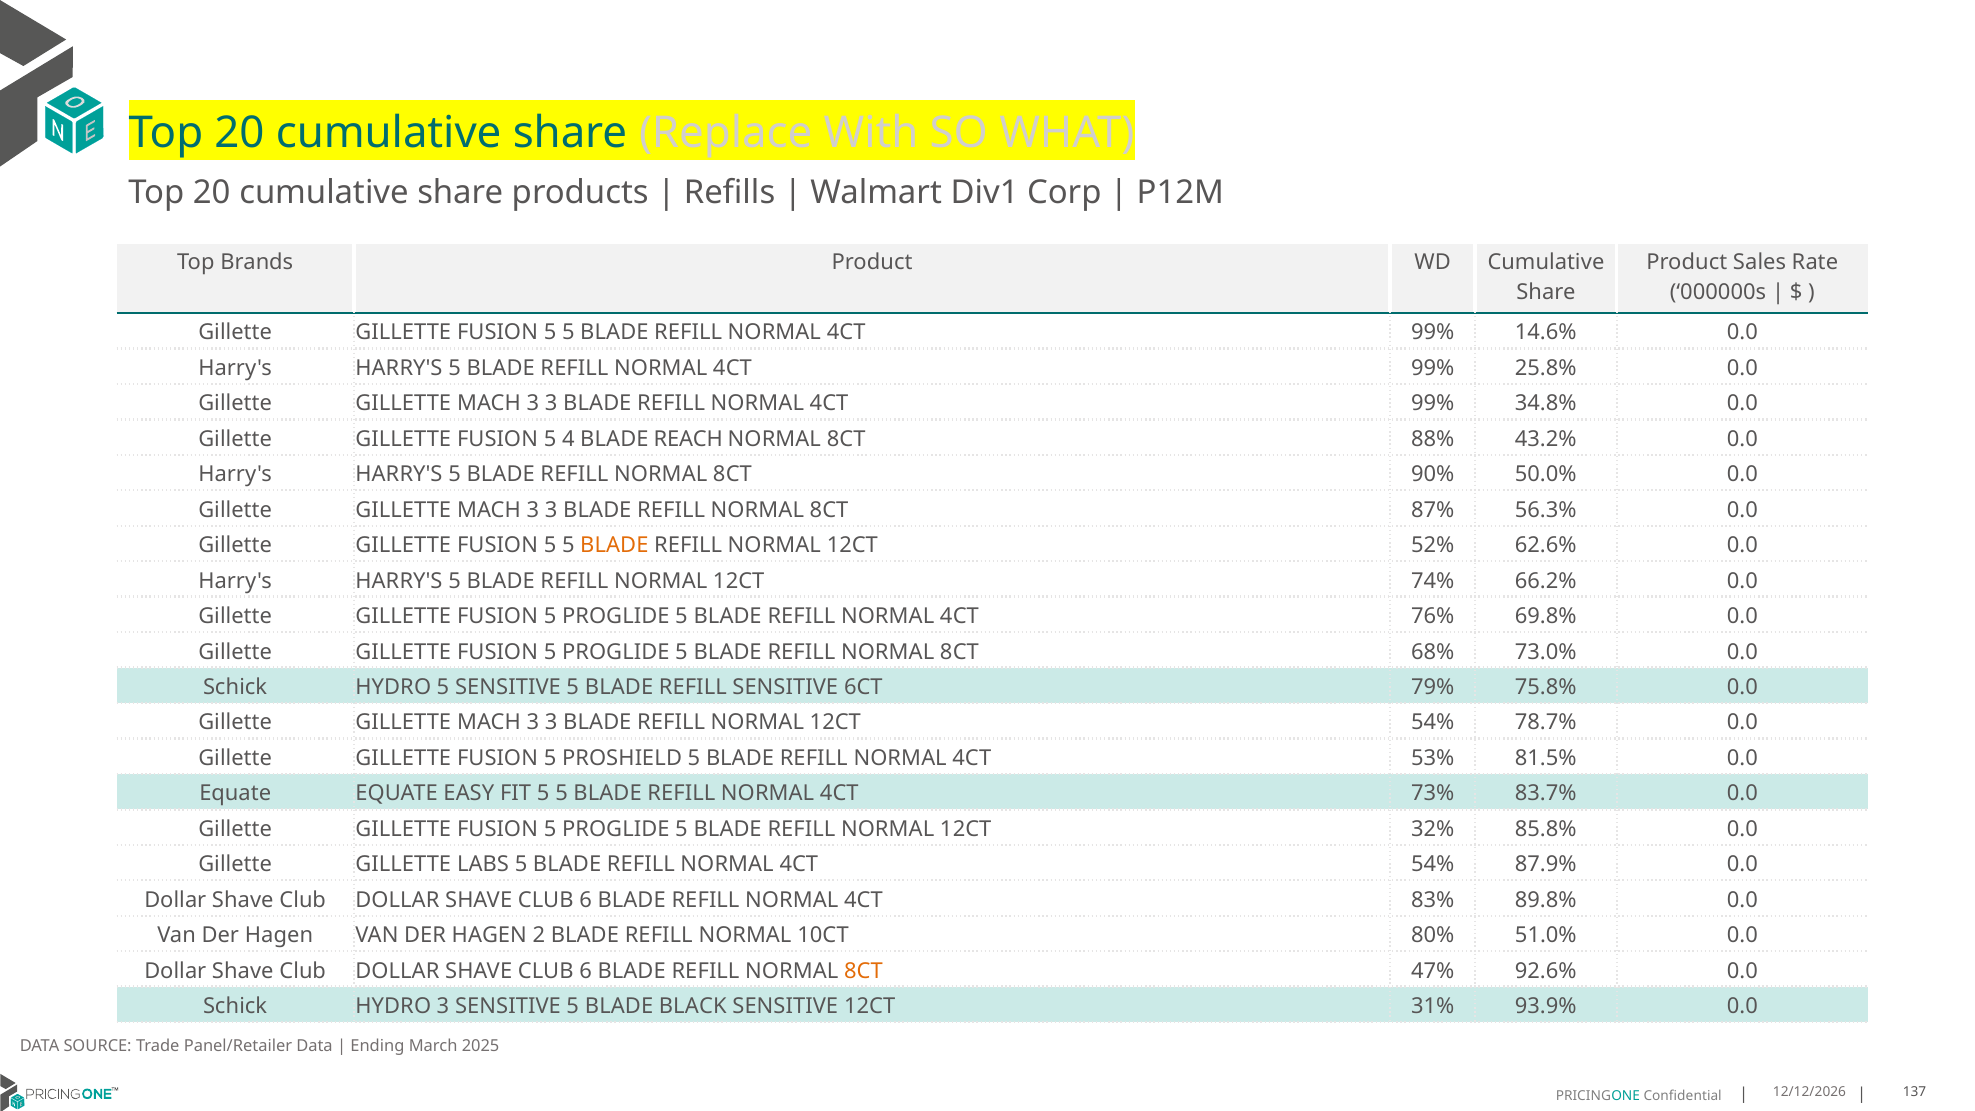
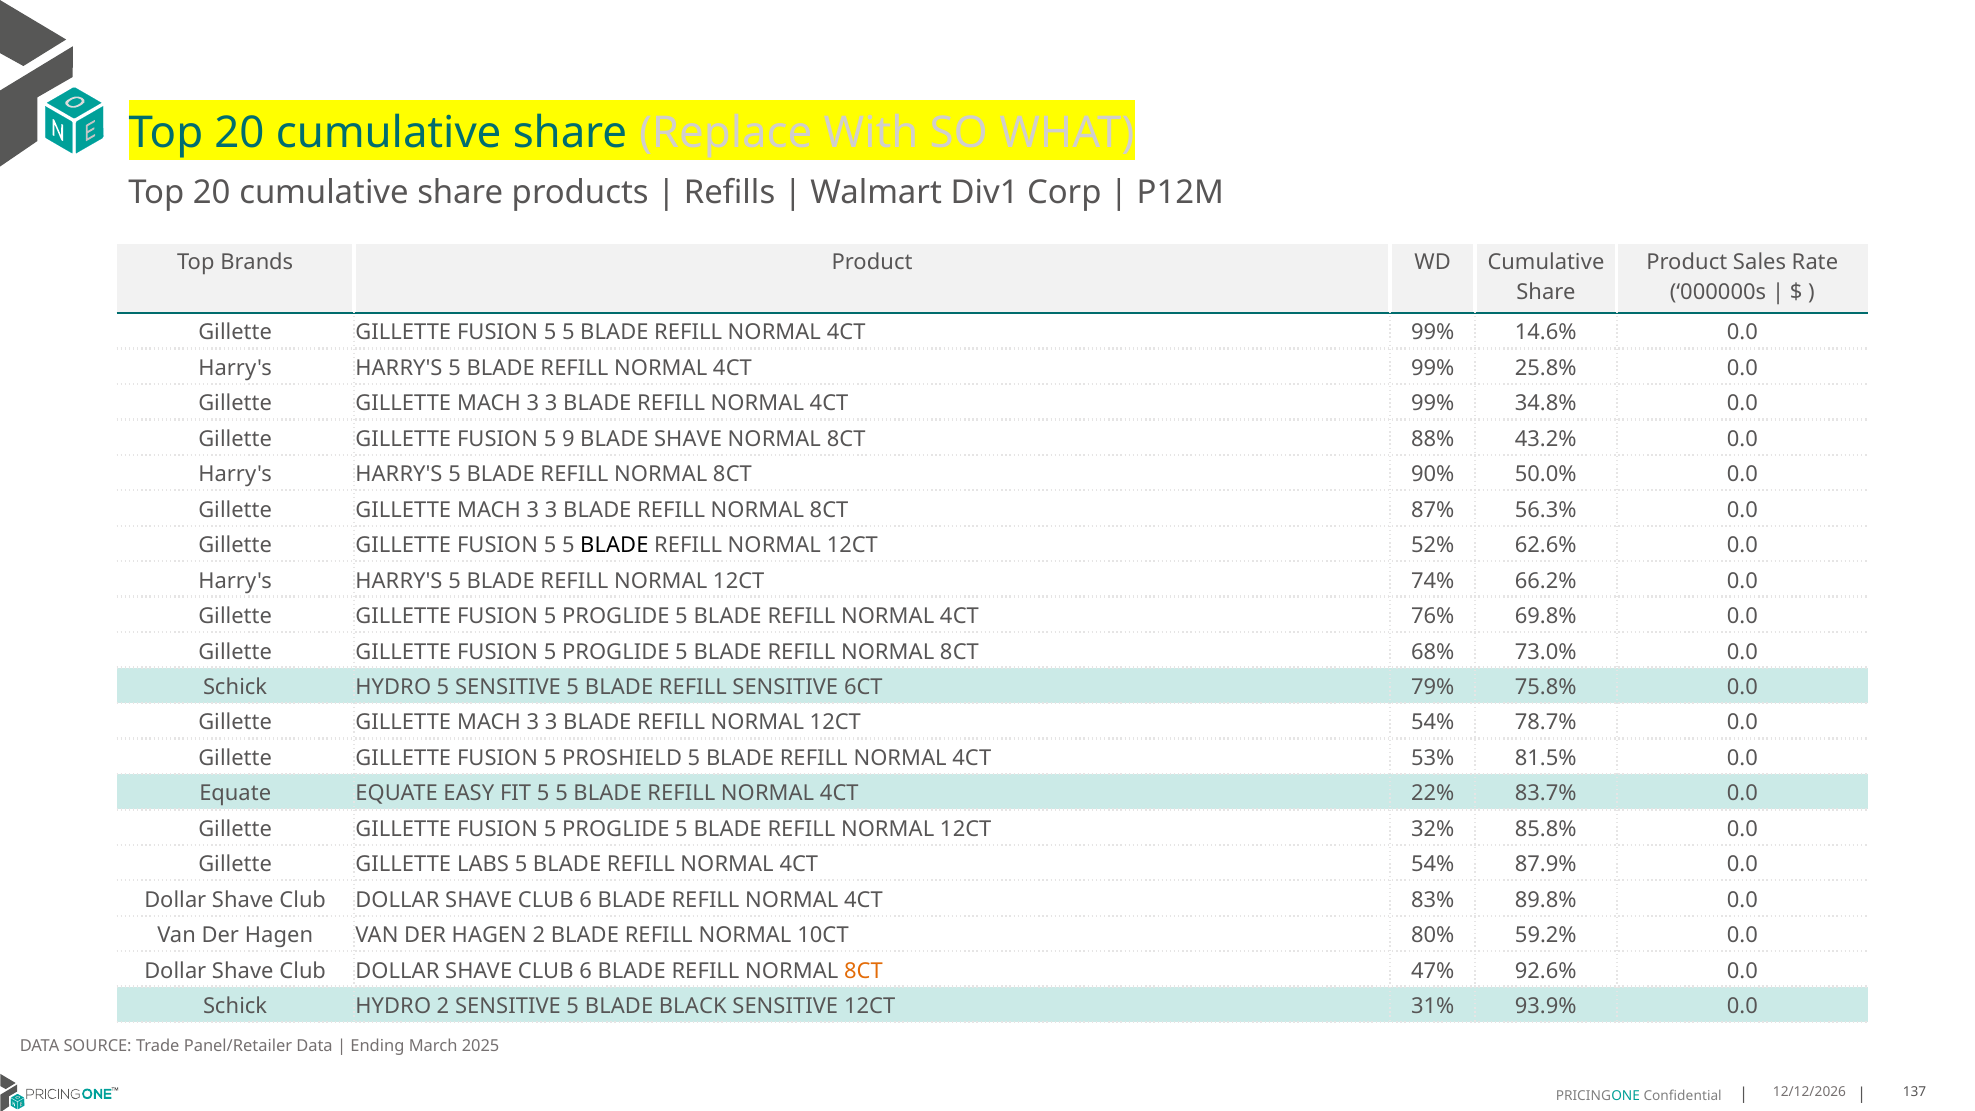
4: 4 -> 9
BLADE REACH: REACH -> SHAVE
BLADE at (614, 545) colour: orange -> black
73%: 73% -> 22%
51.0%: 51.0% -> 59.2%
HYDRO 3: 3 -> 2
